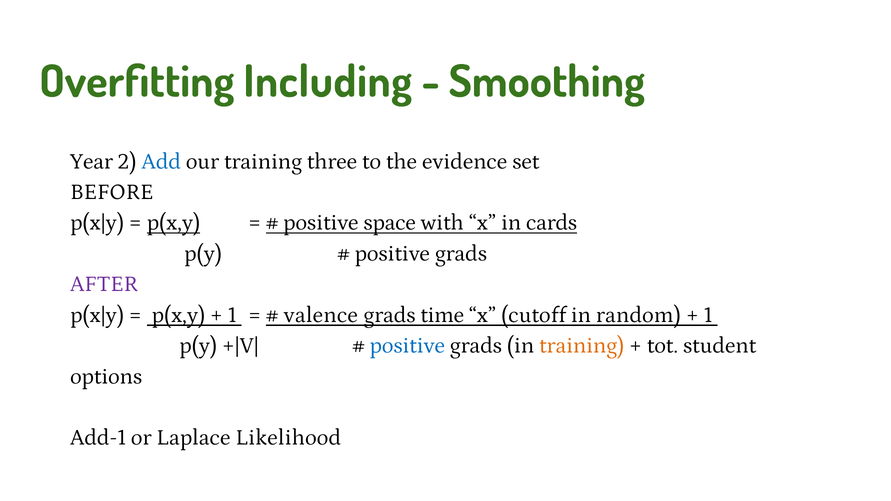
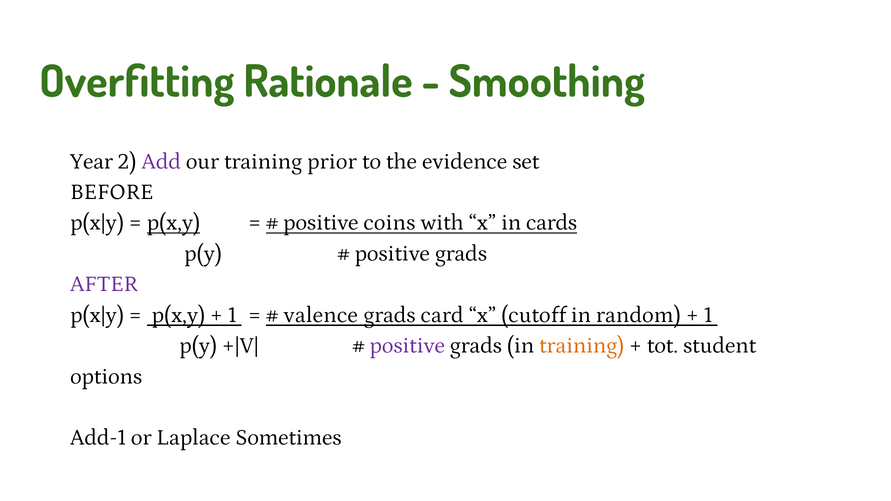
Including: Including -> Rationale
Add colour: blue -> purple
three: three -> prior
space: space -> coins
time: time -> card
positive at (407, 346) colour: blue -> purple
Likelihood: Likelihood -> Sometimes
